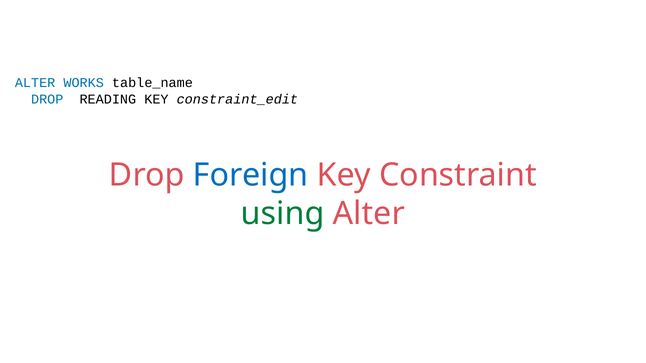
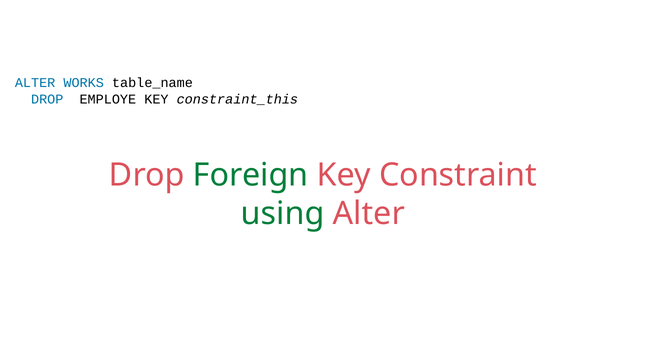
READING: READING -> EMPLOYE
constraint_edit: constraint_edit -> constraint_this
Foreign colour: blue -> green
